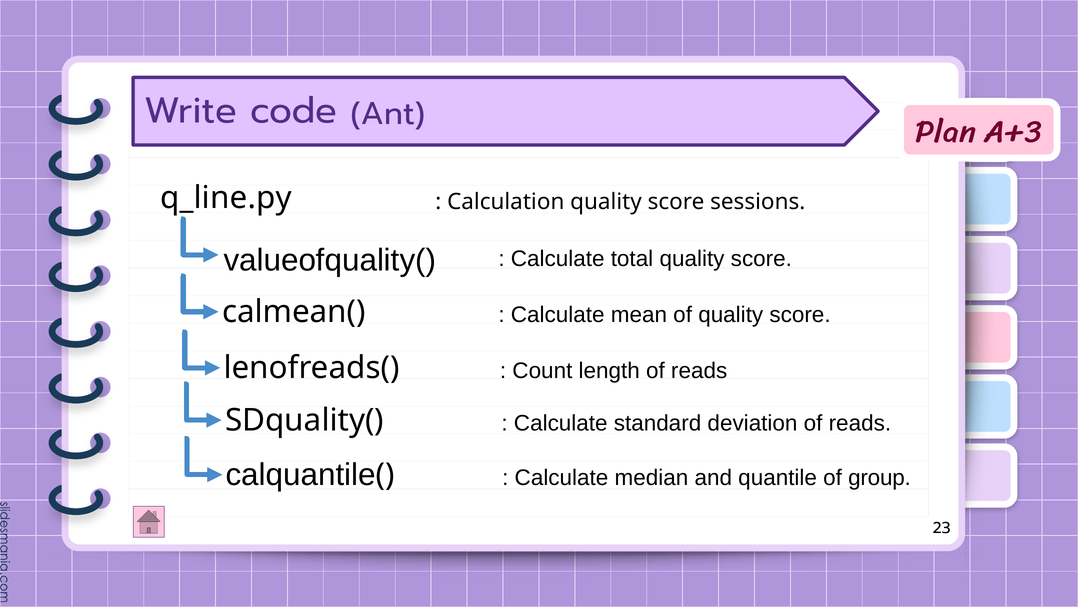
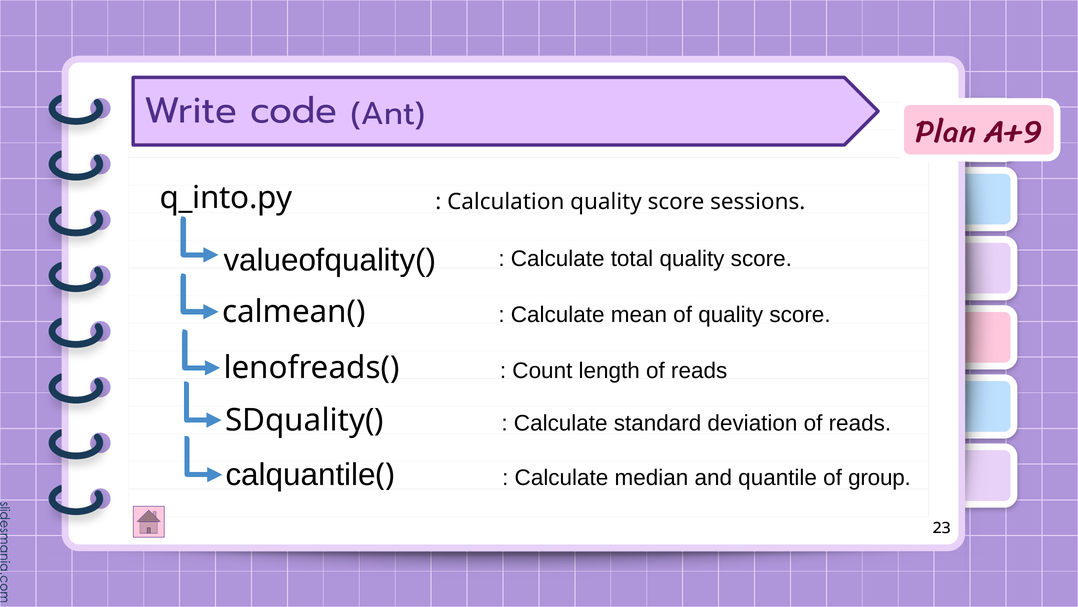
A+3: A+3 -> A+9
q_line.py: q_line.py -> q_into.py
